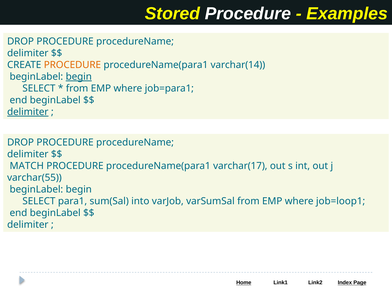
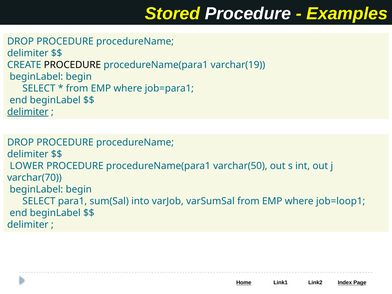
PROCEDURE at (72, 65) colour: orange -> black
varchar(14: varchar(14 -> varchar(19
begin at (79, 77) underline: present -> none
MATCH: MATCH -> LOWER
varchar(17: varchar(17 -> varchar(50
varchar(55: varchar(55 -> varchar(70
